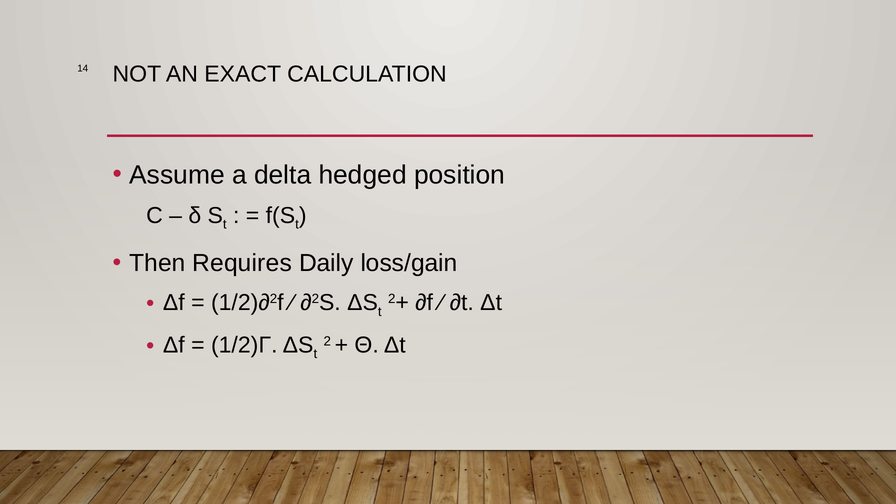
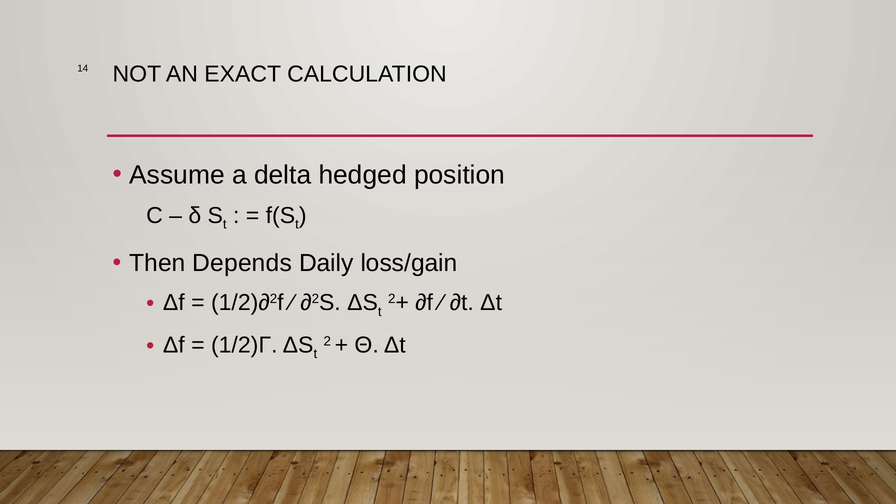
Requires: Requires -> Depends
